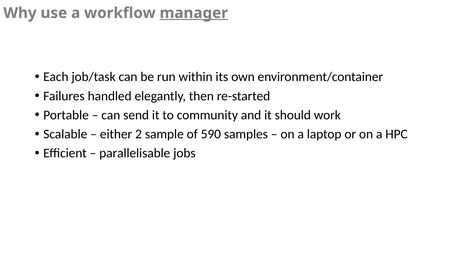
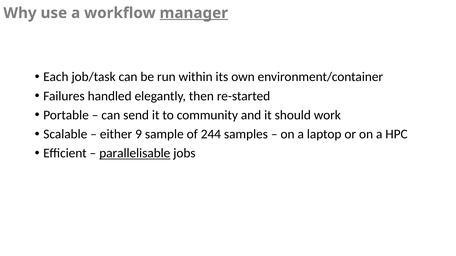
2: 2 -> 9
590: 590 -> 244
parallelisable underline: none -> present
